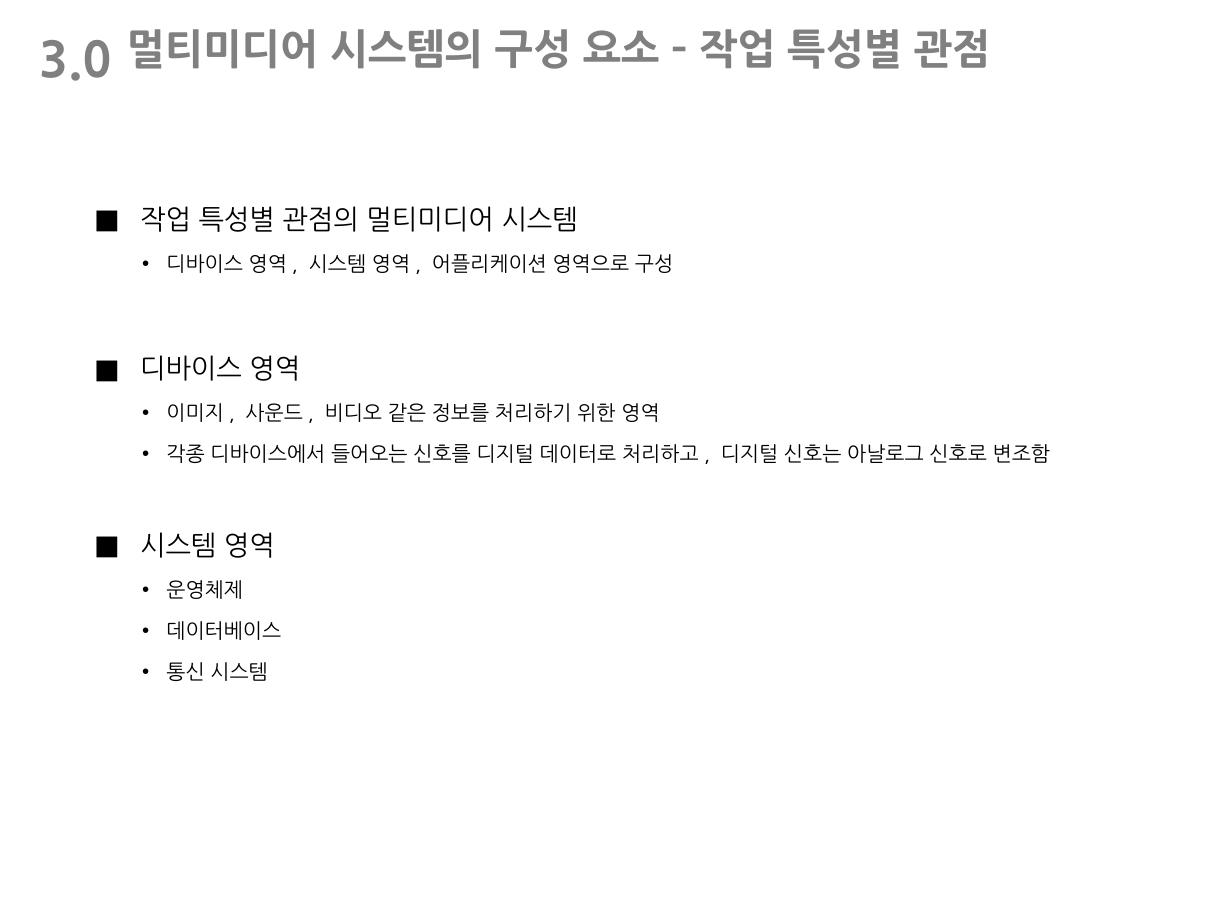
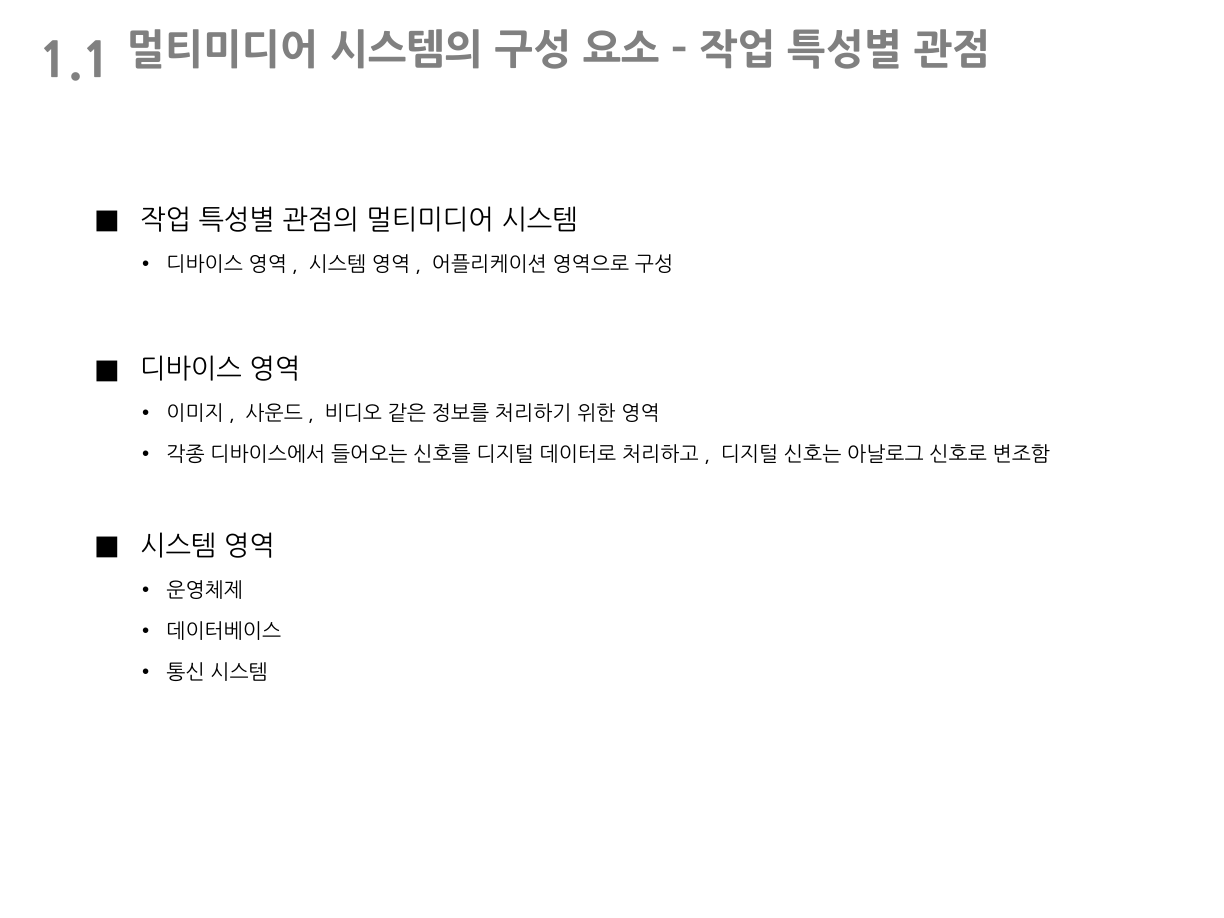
3.0: 3.0 -> 1.1
